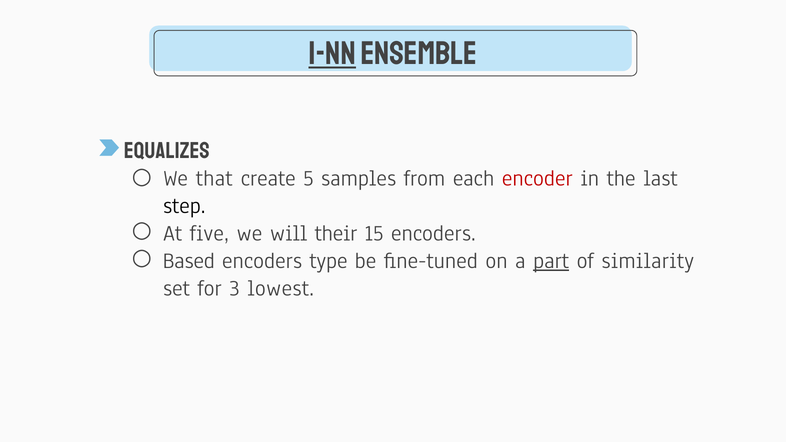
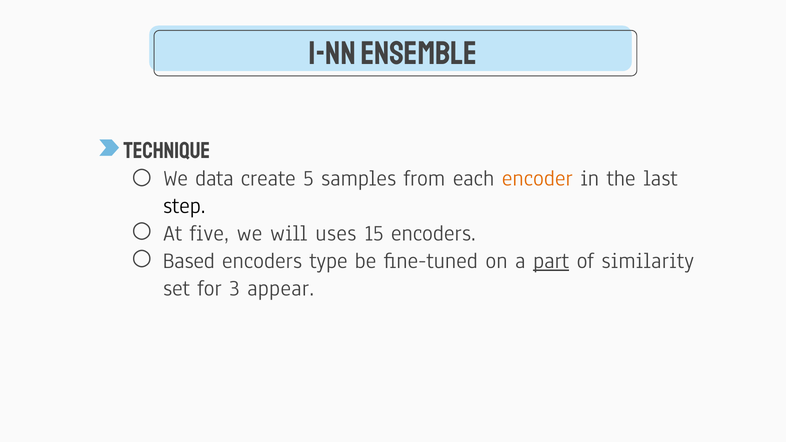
1-NN underline: present -> none
equalizes: equalizes -> technique
that: that -> data
encoder colour: red -> orange
their: their -> uses
lowest: lowest -> appear
